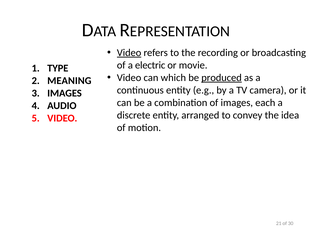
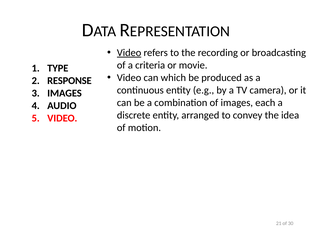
electric: electric -> criteria
produced underline: present -> none
MEANING: MEANING -> RESPONSE
